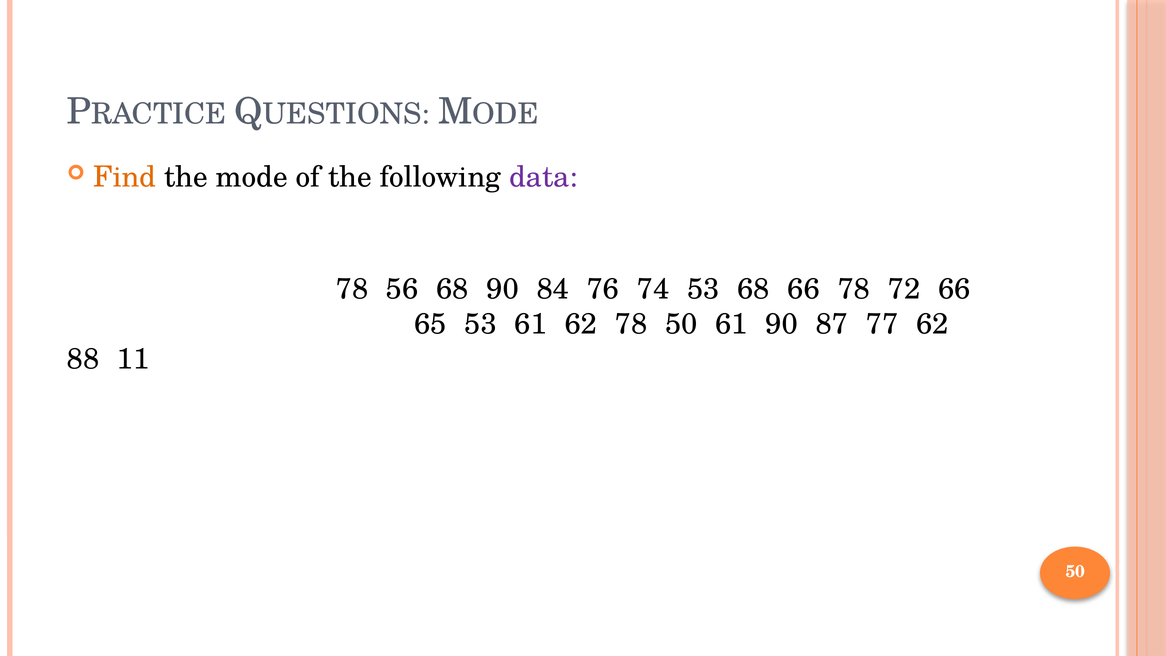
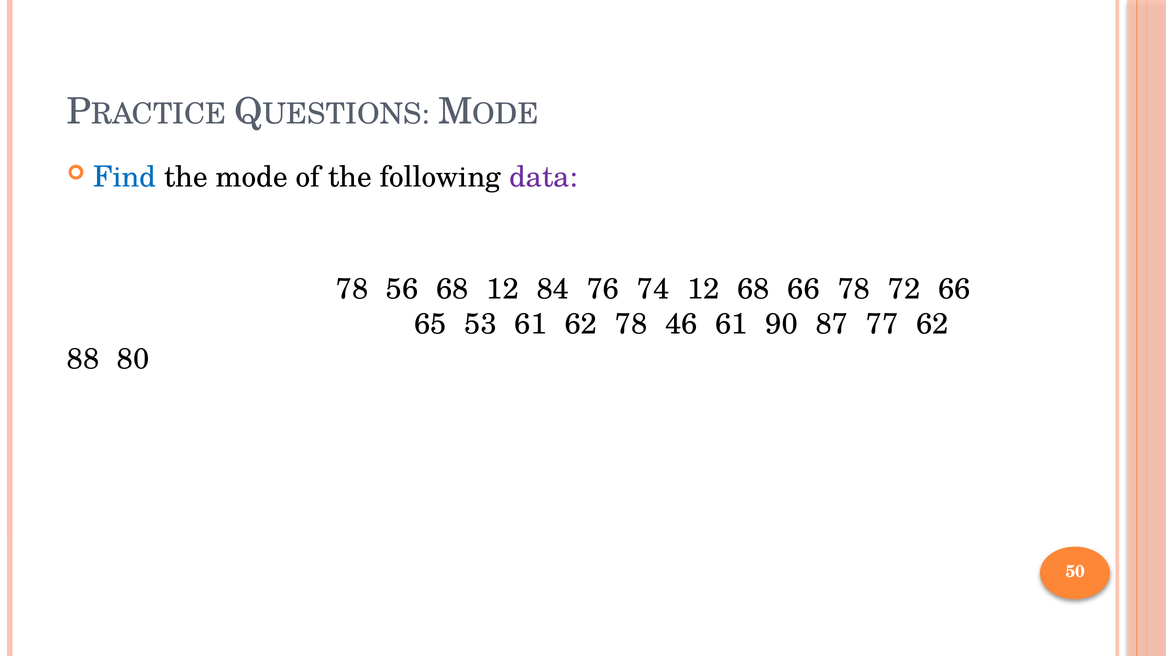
Find colour: orange -> blue
68 90: 90 -> 12
74 53: 53 -> 12
78 50: 50 -> 46
11: 11 -> 80
